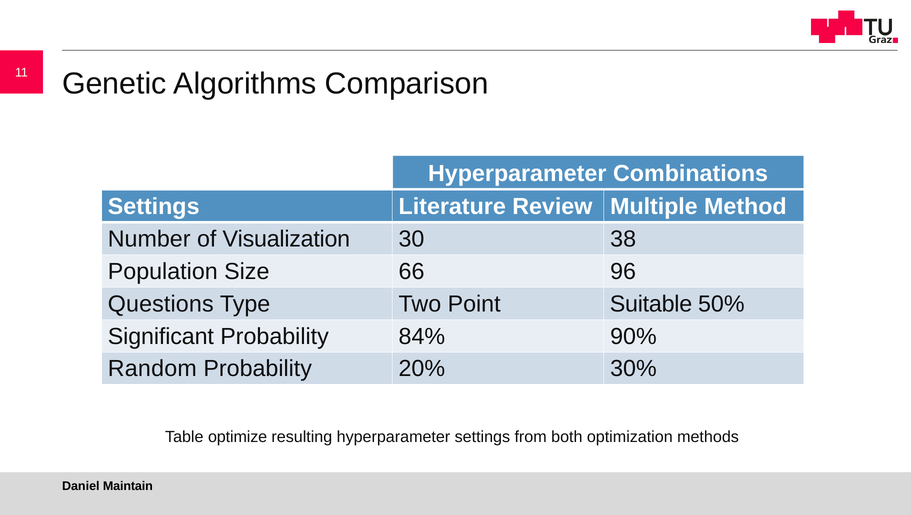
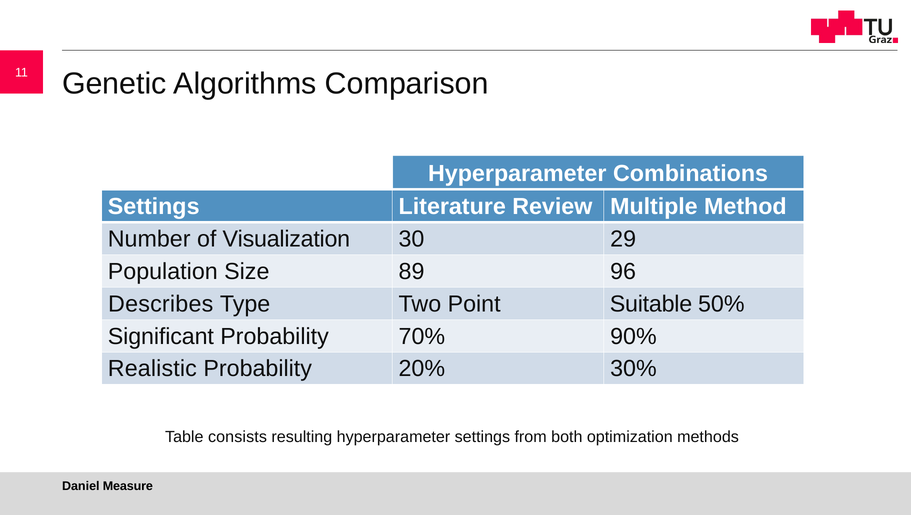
38: 38 -> 29
66: 66 -> 89
Questions: Questions -> Describes
84%: 84% -> 70%
Random: Random -> Realistic
optimize: optimize -> consists
Maintain: Maintain -> Measure
